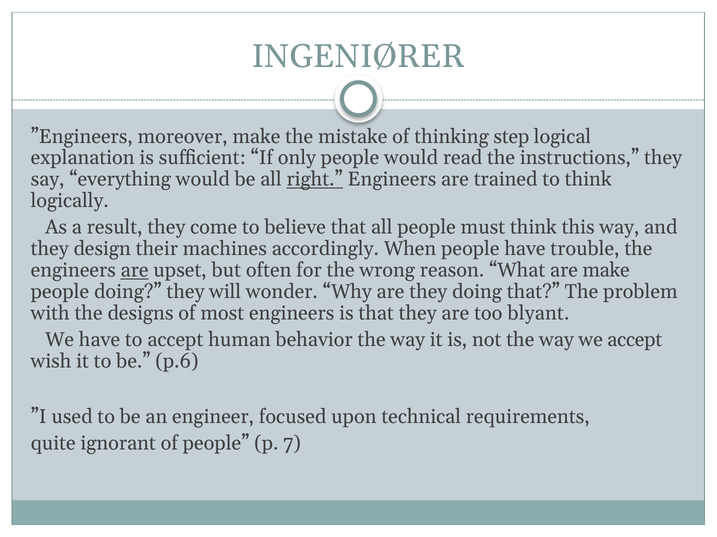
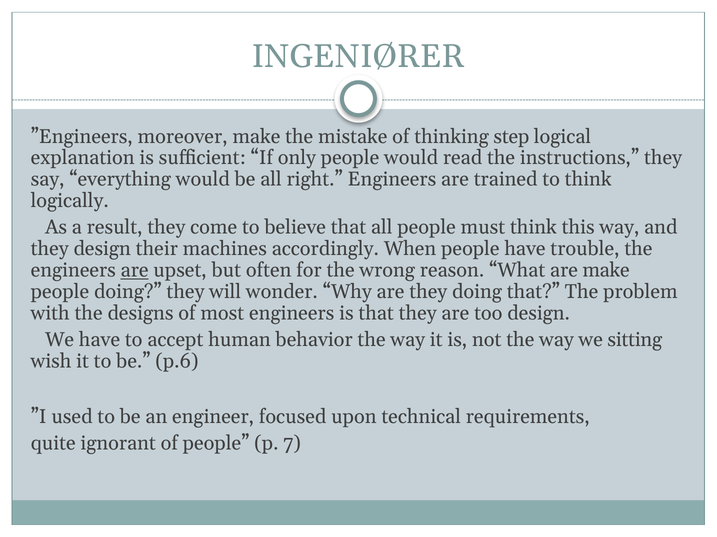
right underline: present -> none
too blyant: blyant -> design
we accept: accept -> sitting
